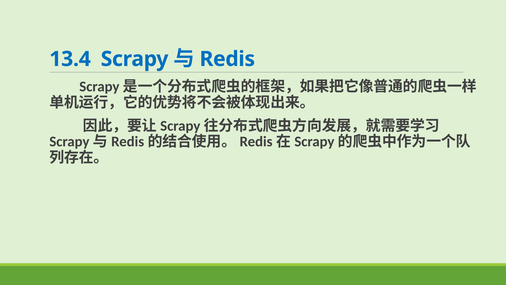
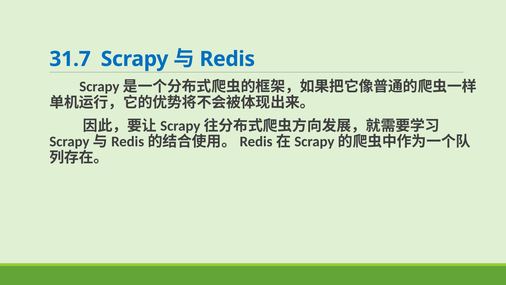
13.4: 13.4 -> 31.7
